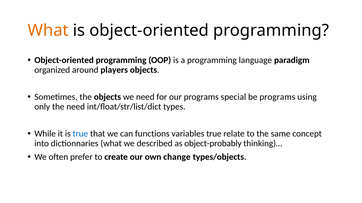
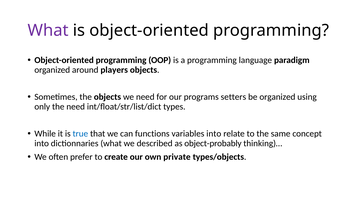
What at (48, 30) colour: orange -> purple
special: special -> setters
be programs: programs -> organized
variables true: true -> into
change: change -> private
